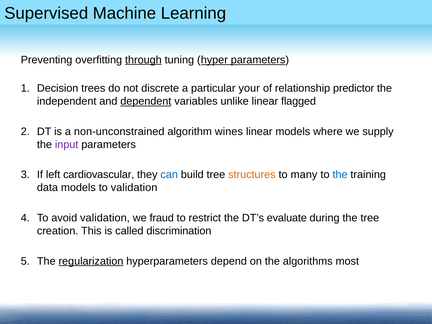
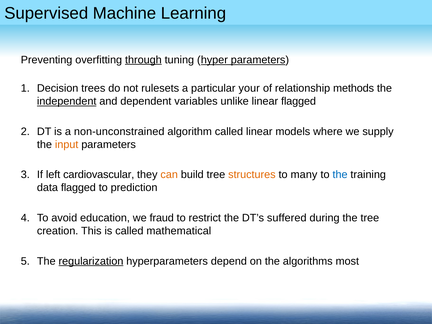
discrete: discrete -> rulesets
predictor: predictor -> methods
independent underline: none -> present
dependent underline: present -> none
algorithm wines: wines -> called
input colour: purple -> orange
can colour: blue -> orange
data models: models -> flagged
to validation: validation -> prediction
avoid validation: validation -> education
evaluate: evaluate -> suffered
discrimination: discrimination -> mathematical
